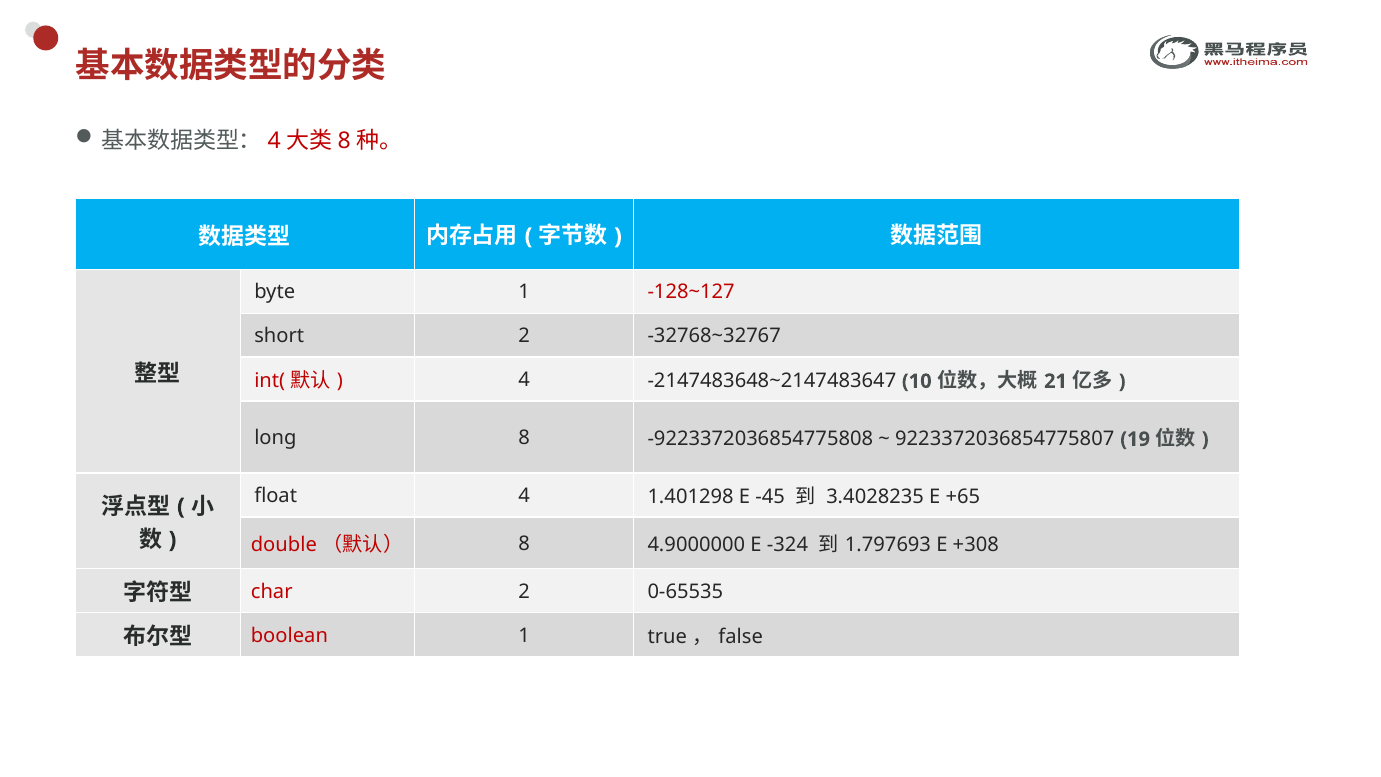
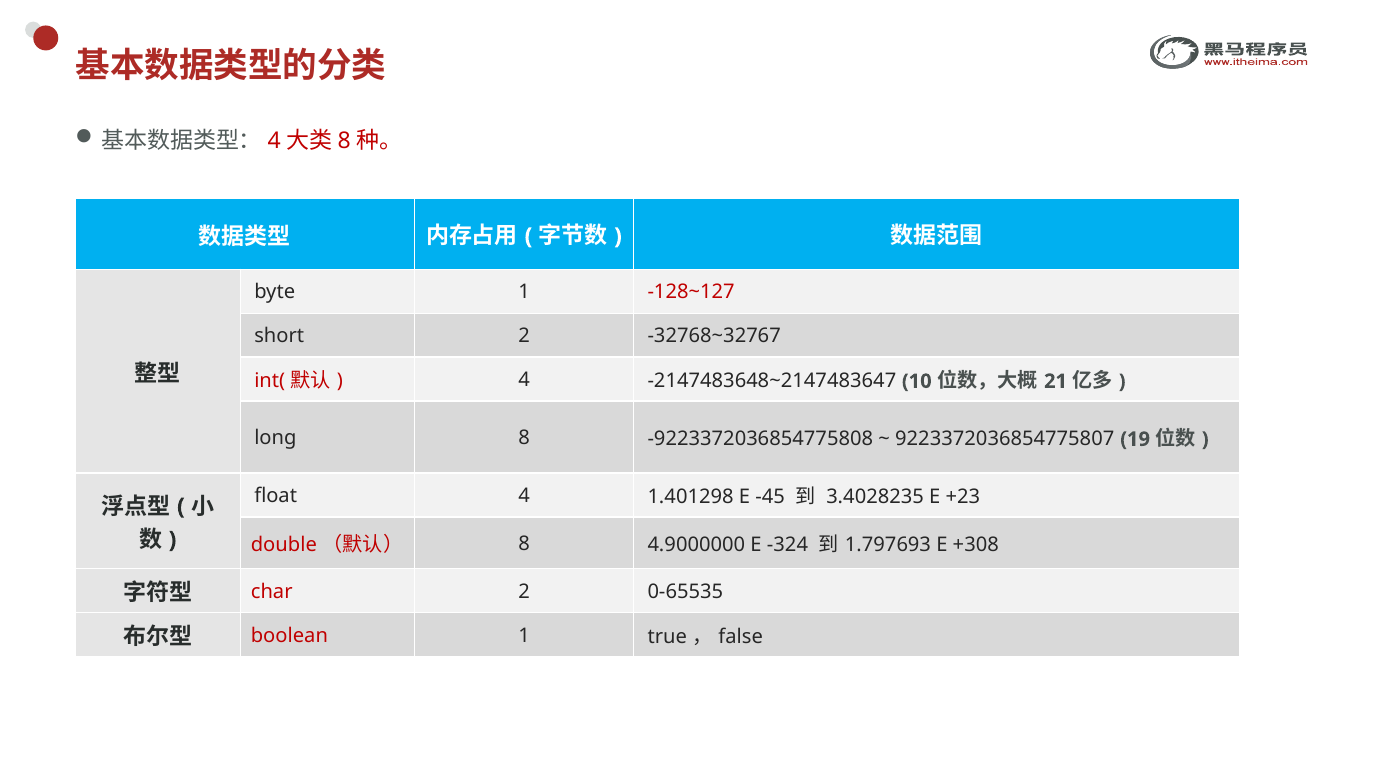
+65: +65 -> +23
